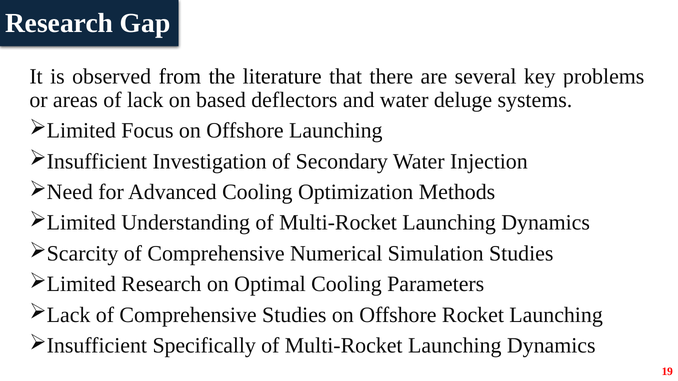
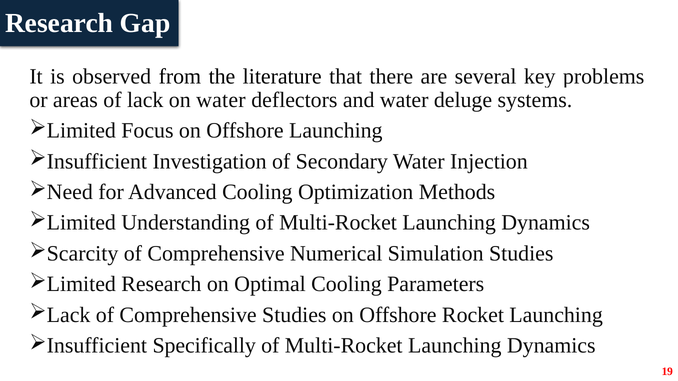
on based: based -> water
